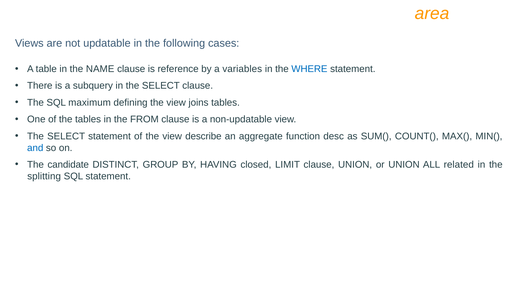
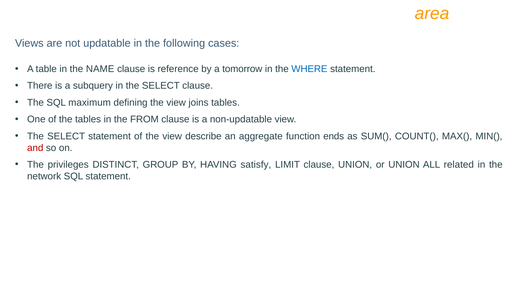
variables: variables -> tomorrow
desc: desc -> ends
and colour: blue -> red
candidate: candidate -> privileges
closed: closed -> satisfy
splitting: splitting -> network
